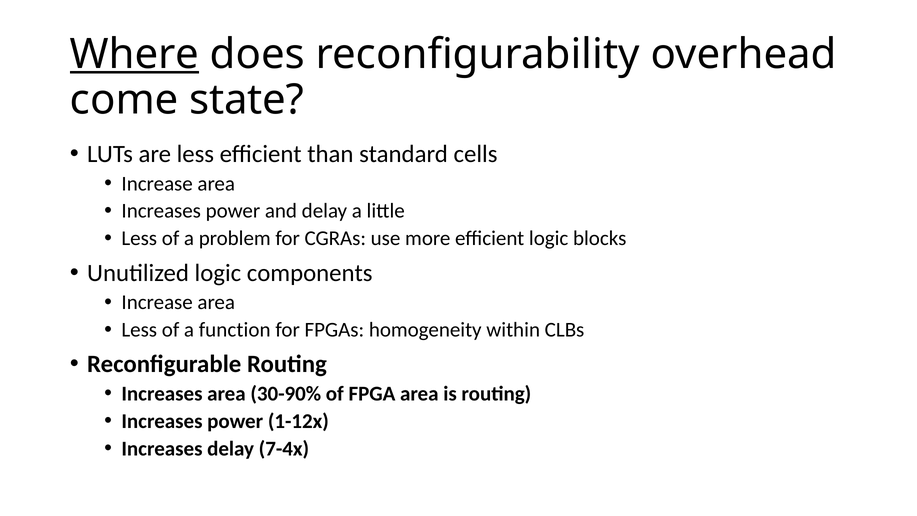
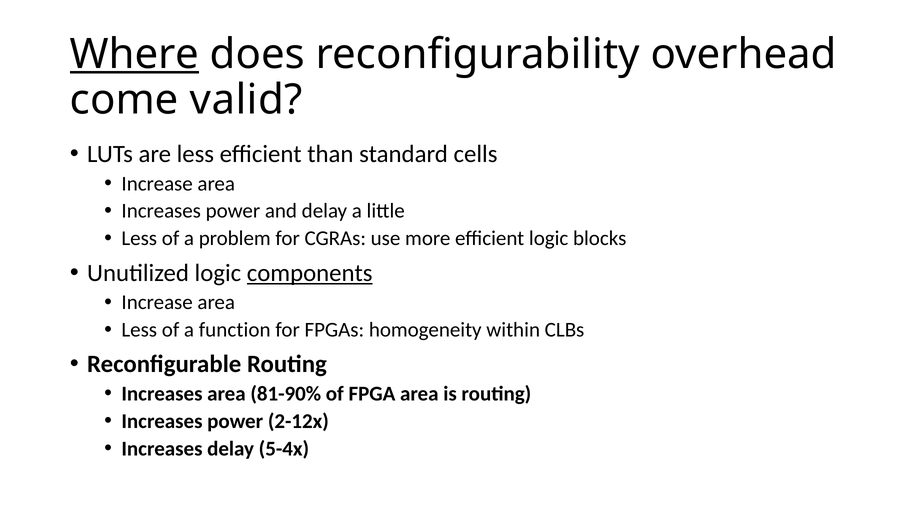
state: state -> valid
components underline: none -> present
30-90%: 30-90% -> 81-90%
1-12x: 1-12x -> 2-12x
7-4x: 7-4x -> 5-4x
